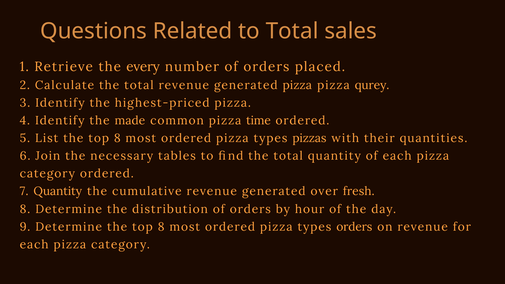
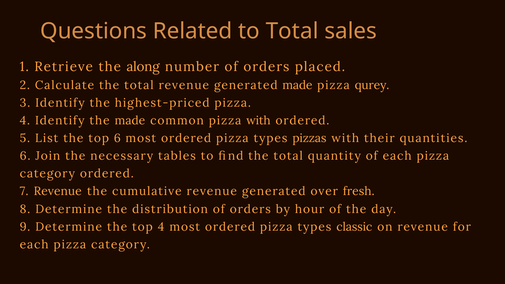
every: every -> along
generated pizza: pizza -> made
pizza time: time -> with
List the top 8: 8 -> 6
7 Quantity: Quantity -> Revenue
Determine the top 8: 8 -> 4
types orders: orders -> classic
